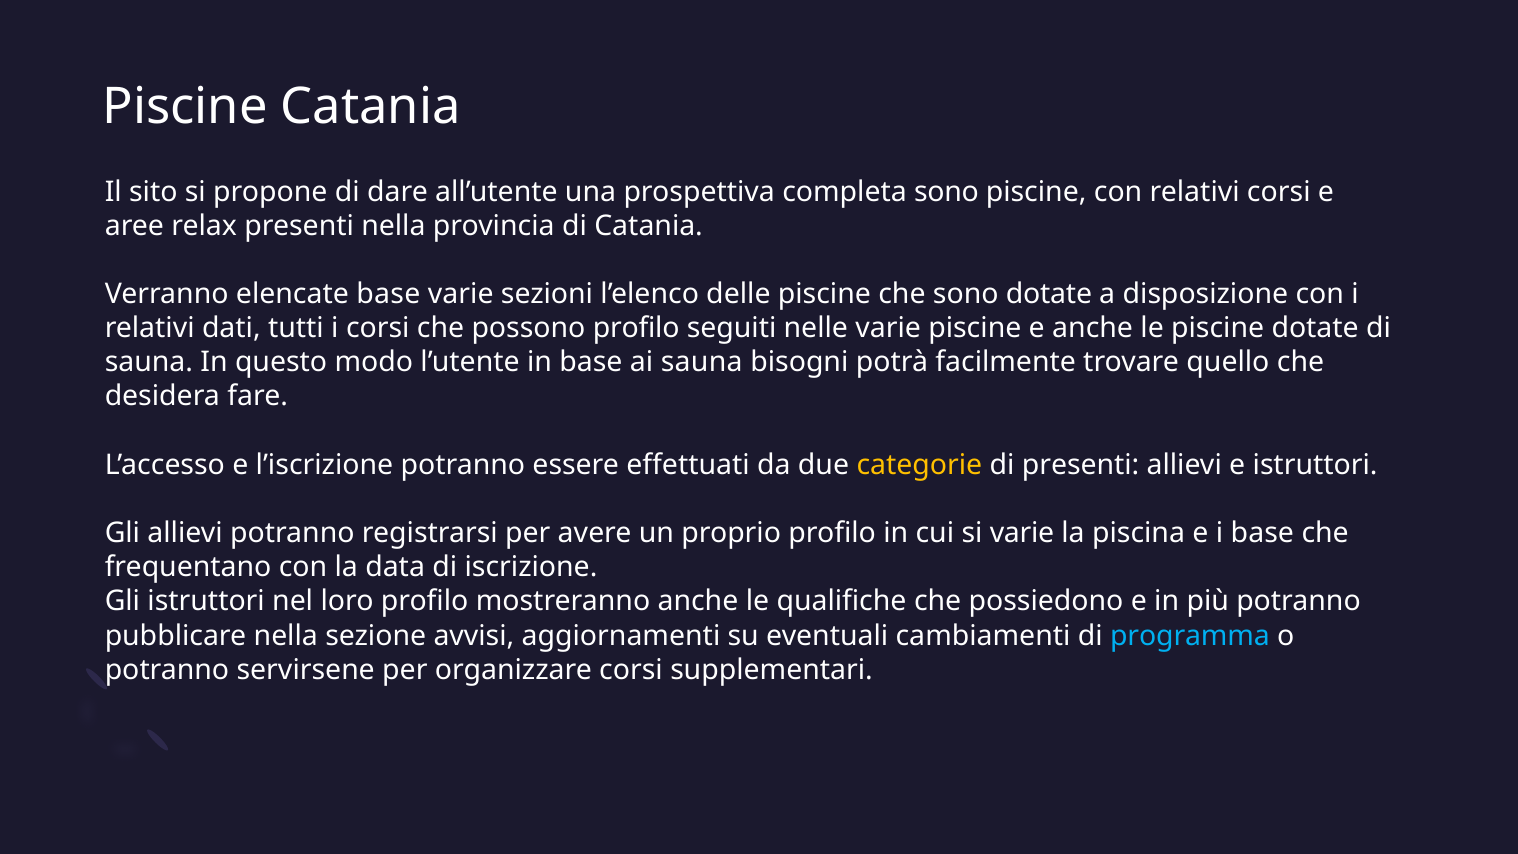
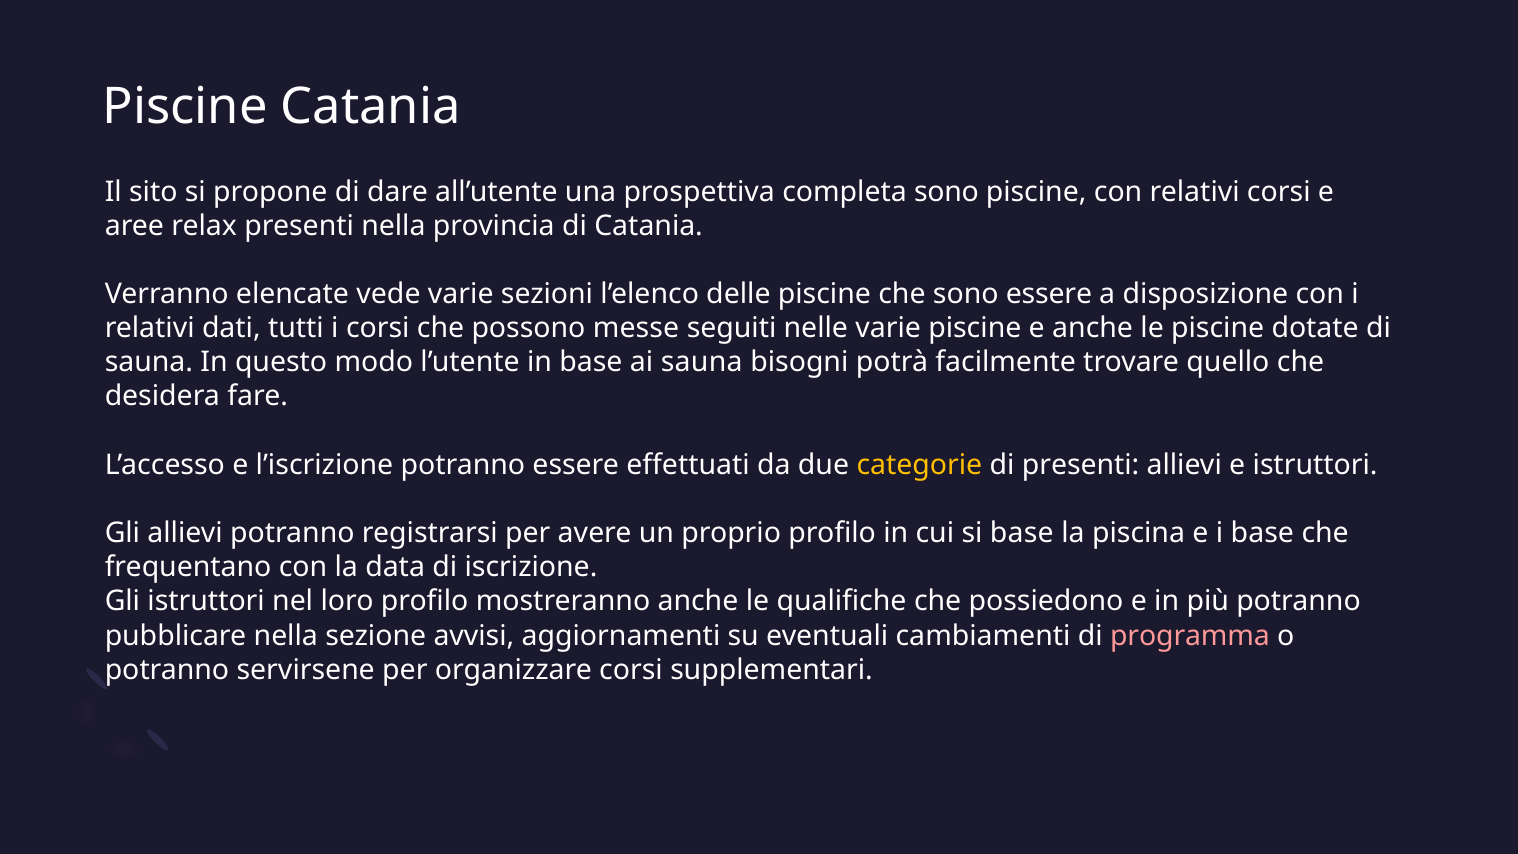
elencate base: base -> vede
sono dotate: dotate -> essere
possono profilo: profilo -> messe
si varie: varie -> base
programma colour: light blue -> pink
